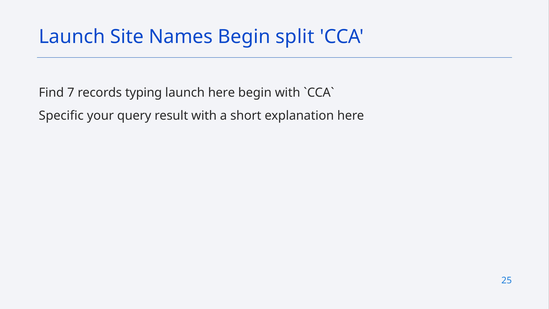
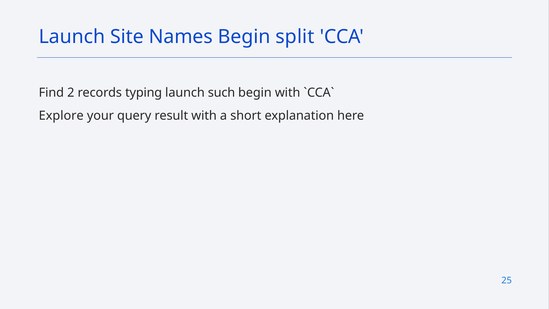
7: 7 -> 2
launch here: here -> such
Specific: Specific -> Explore
